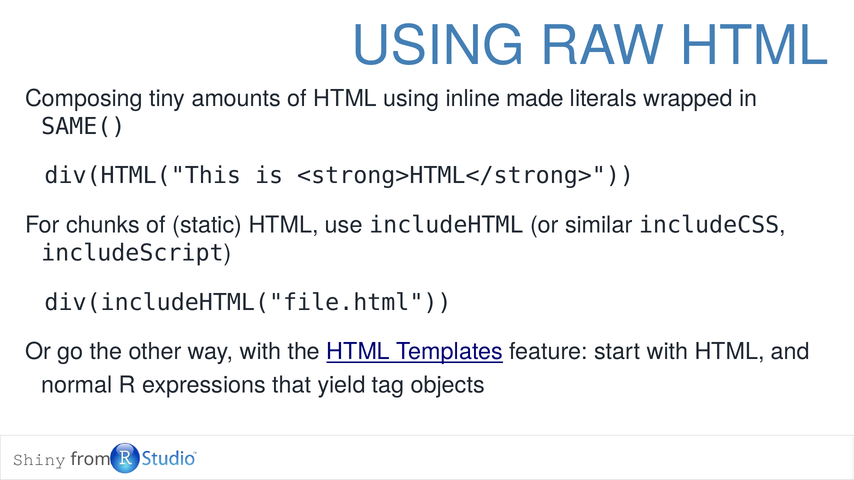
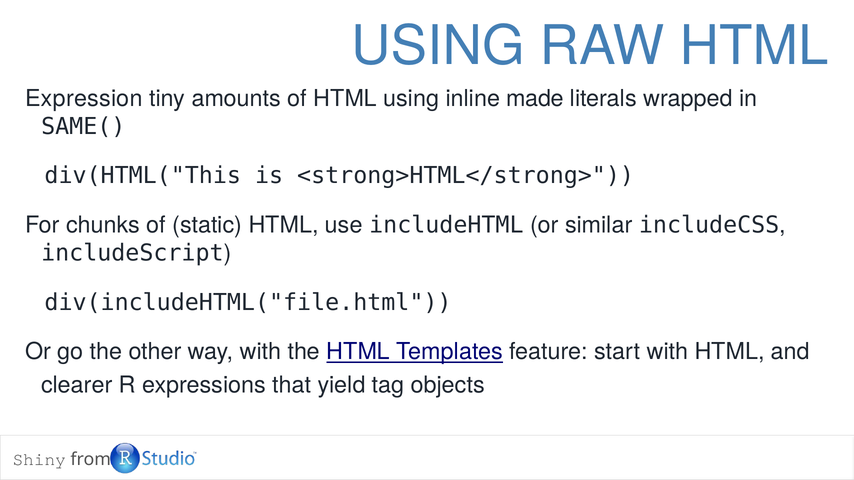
Composing: Composing -> Expression
normal: normal -> clearer
